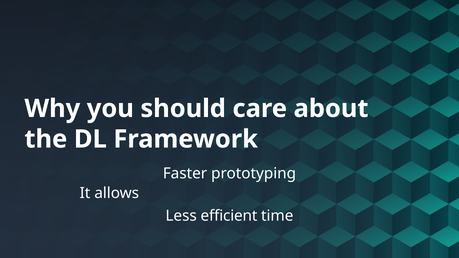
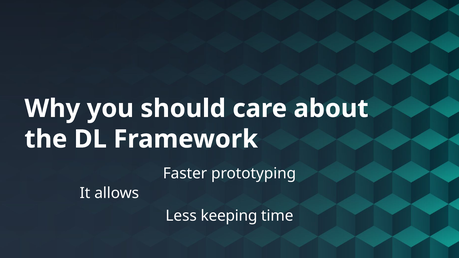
efficient: efficient -> keeping
